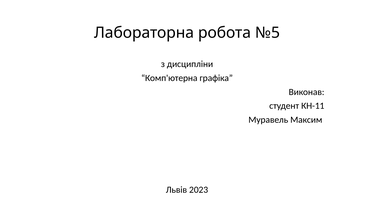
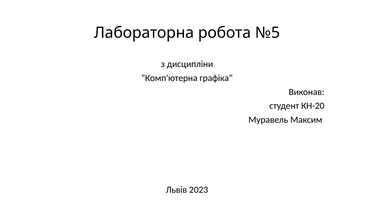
КН-11: КН-11 -> КН-20
